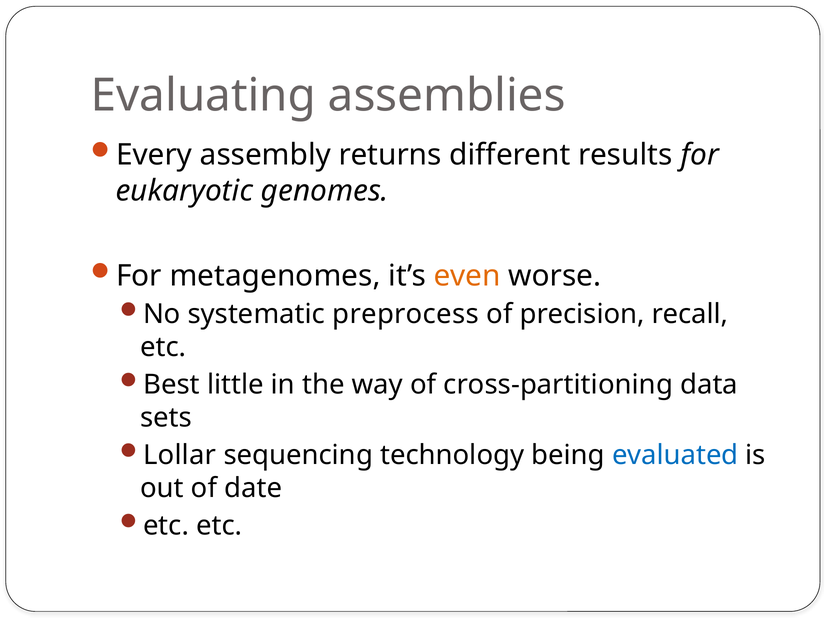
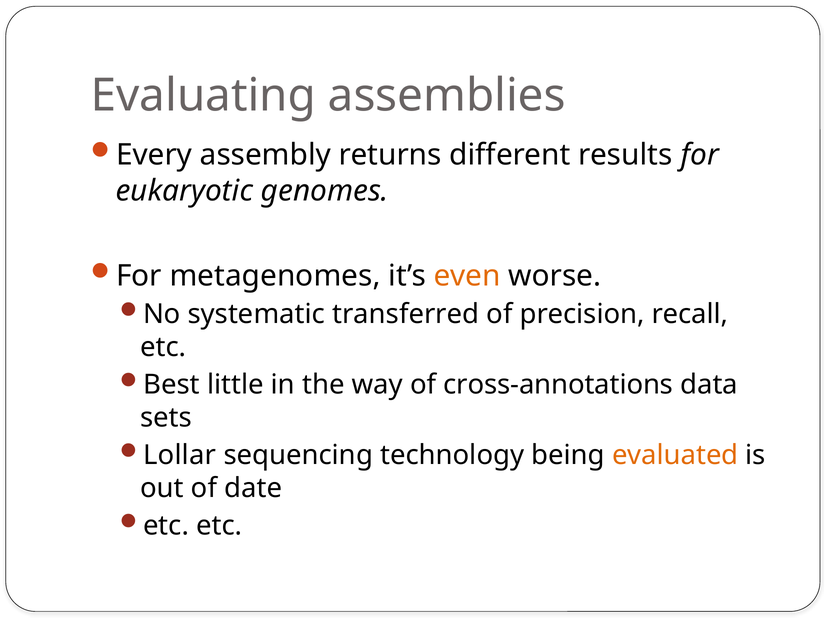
preprocess: preprocess -> transferred
cross-partitioning: cross-partitioning -> cross-annotations
evaluated colour: blue -> orange
